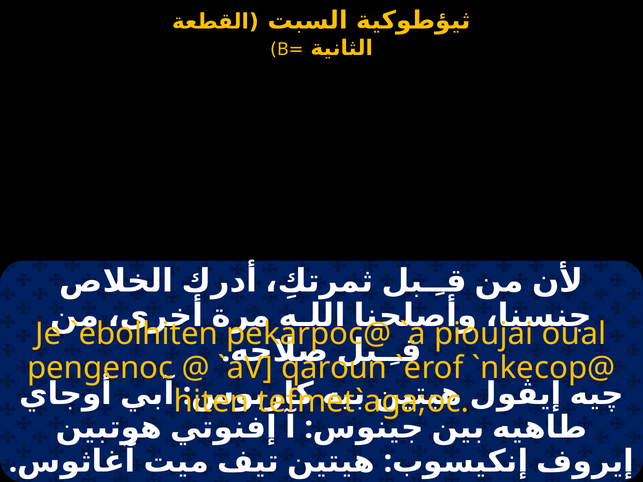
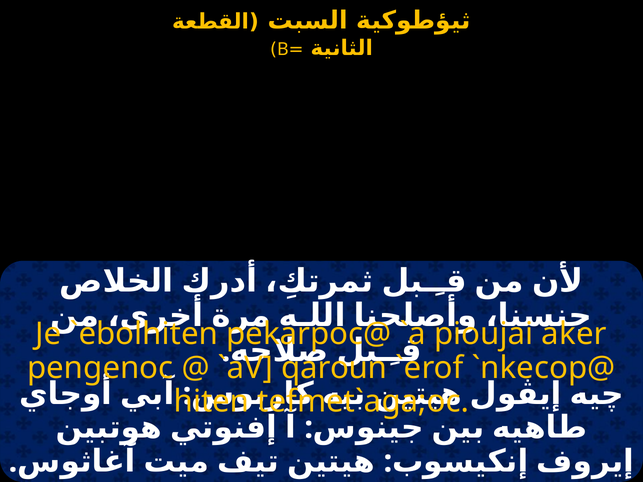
oual: oual -> aker
